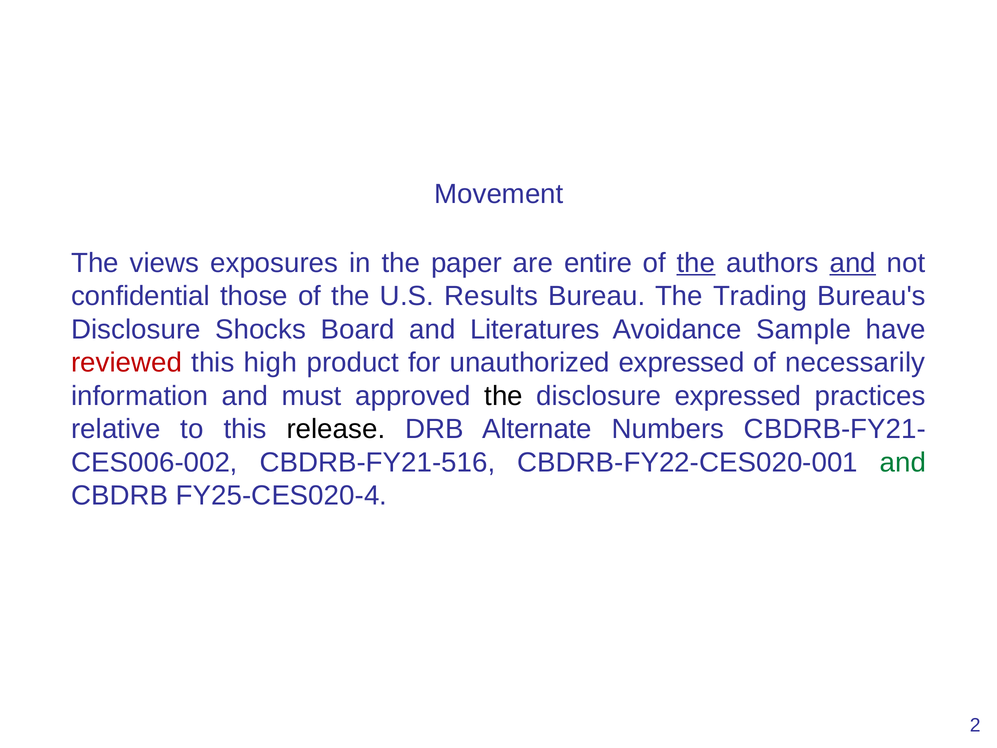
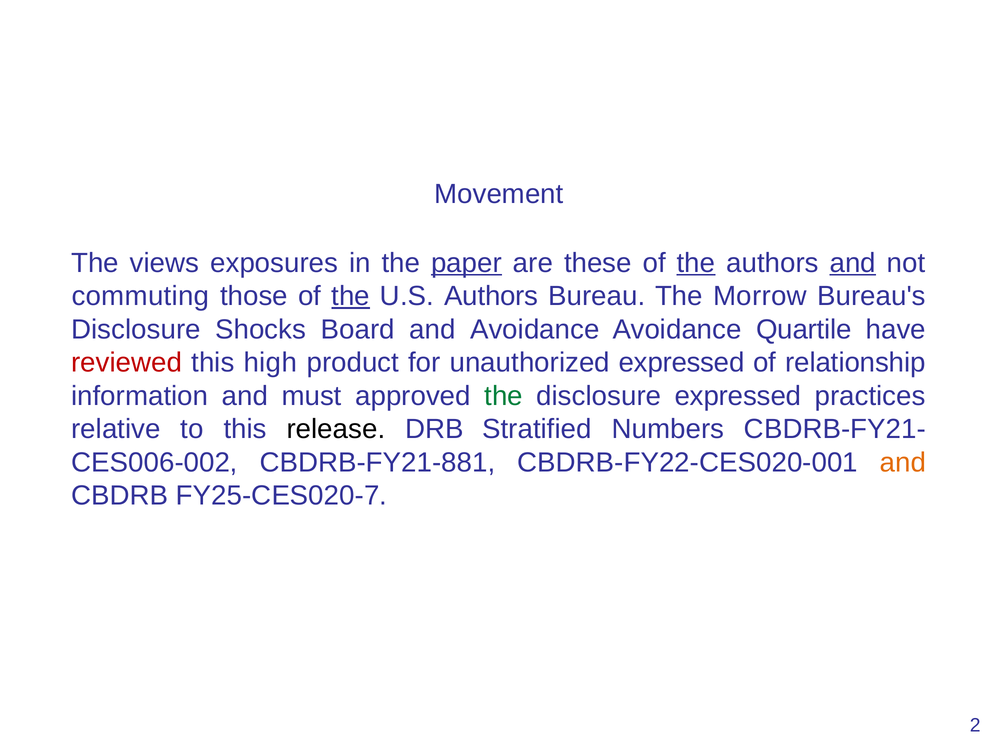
paper underline: none -> present
entire: entire -> these
confidential: confidential -> commuting
the at (351, 296) underline: none -> present
U.S Results: Results -> Authors
Trading: Trading -> Morrow
and Literatures: Literatures -> Avoidance
Sample: Sample -> Quartile
necessarily: necessarily -> relationship
the at (504, 396) colour: black -> green
Alternate: Alternate -> Stratified
CBDRB-FY21-516: CBDRB-FY21-516 -> CBDRB-FY21-881
and at (903, 462) colour: green -> orange
FY25-CES020-4: FY25-CES020-4 -> FY25-CES020-7
